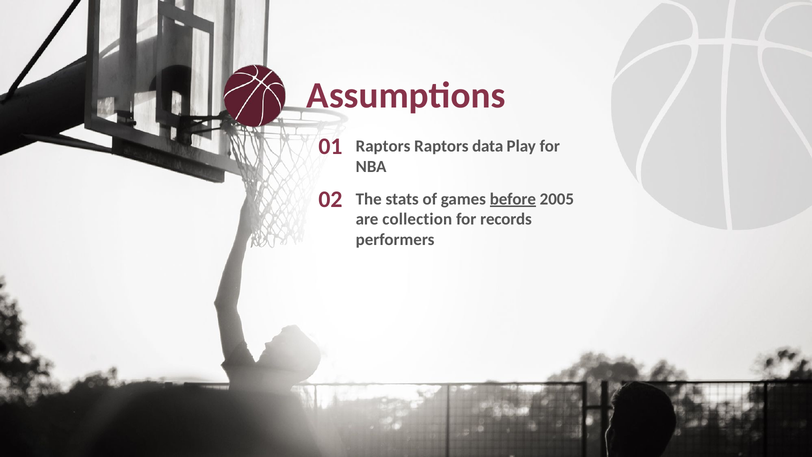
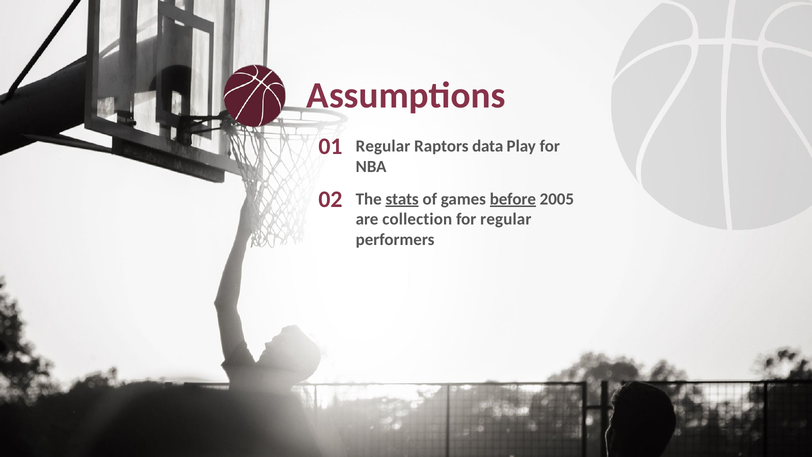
01 Raptors: Raptors -> Regular
stats underline: none -> present
for records: records -> regular
